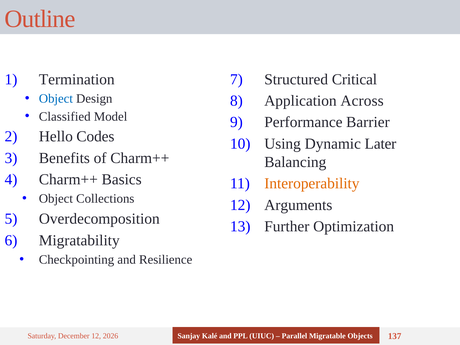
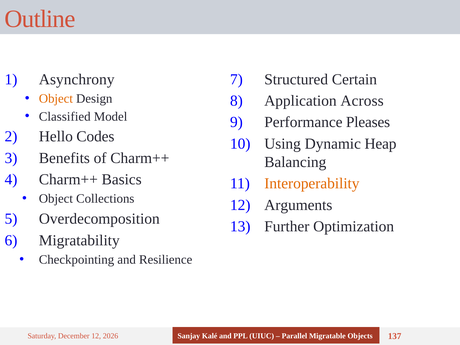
Termination: Termination -> Asynchrony
Critical: Critical -> Certain
Object at (56, 99) colour: blue -> orange
Barrier: Barrier -> Pleases
Later: Later -> Heap
